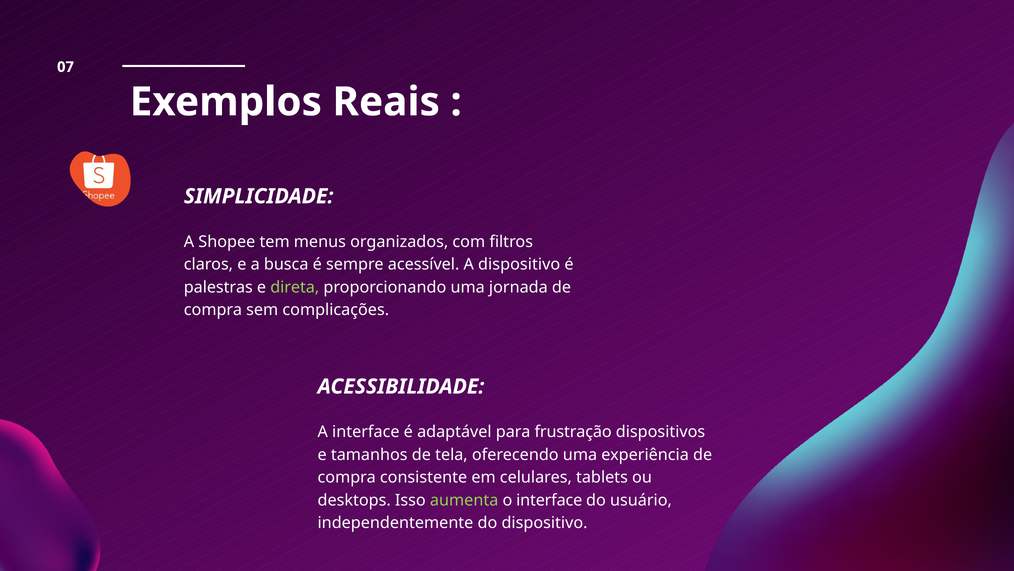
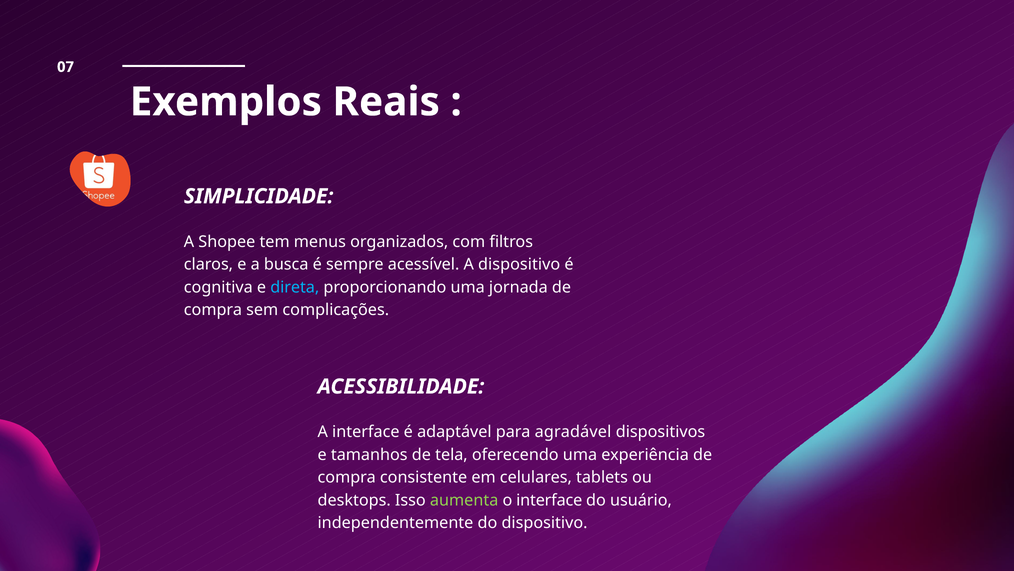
palestras: palestras -> cognitiva
direta colour: light green -> light blue
frustração: frustração -> agradável
